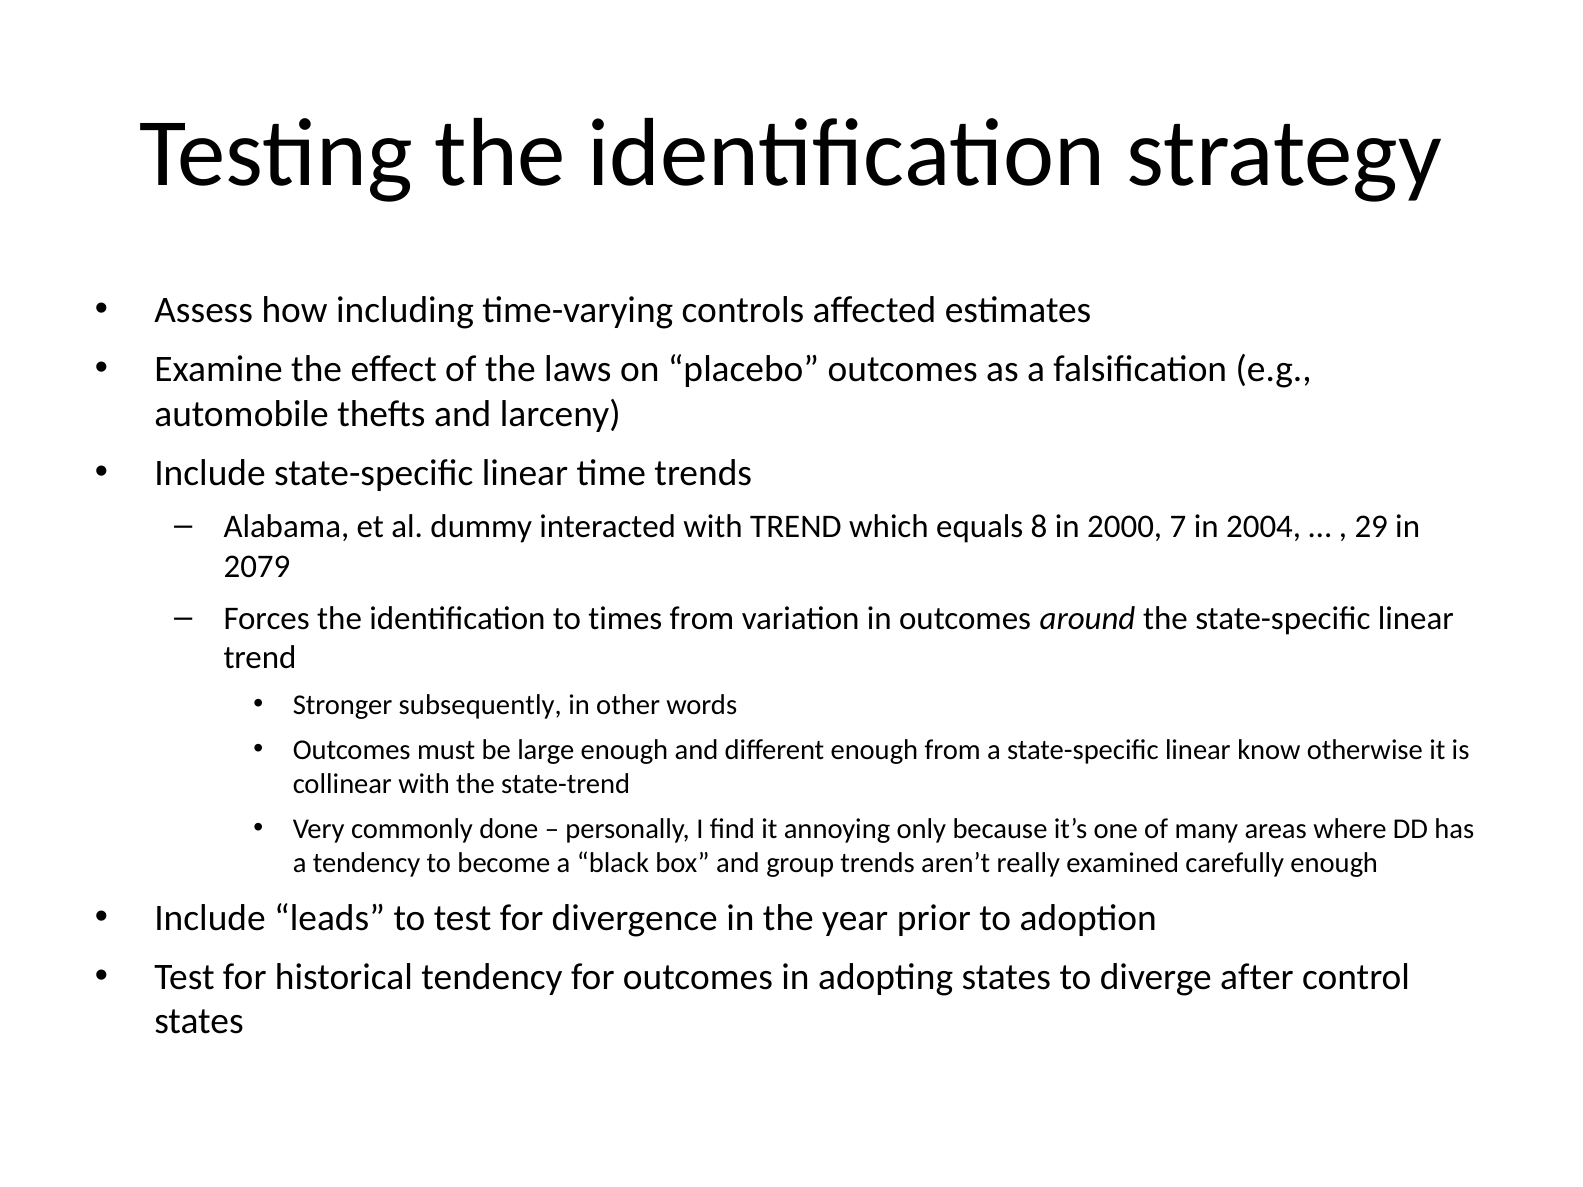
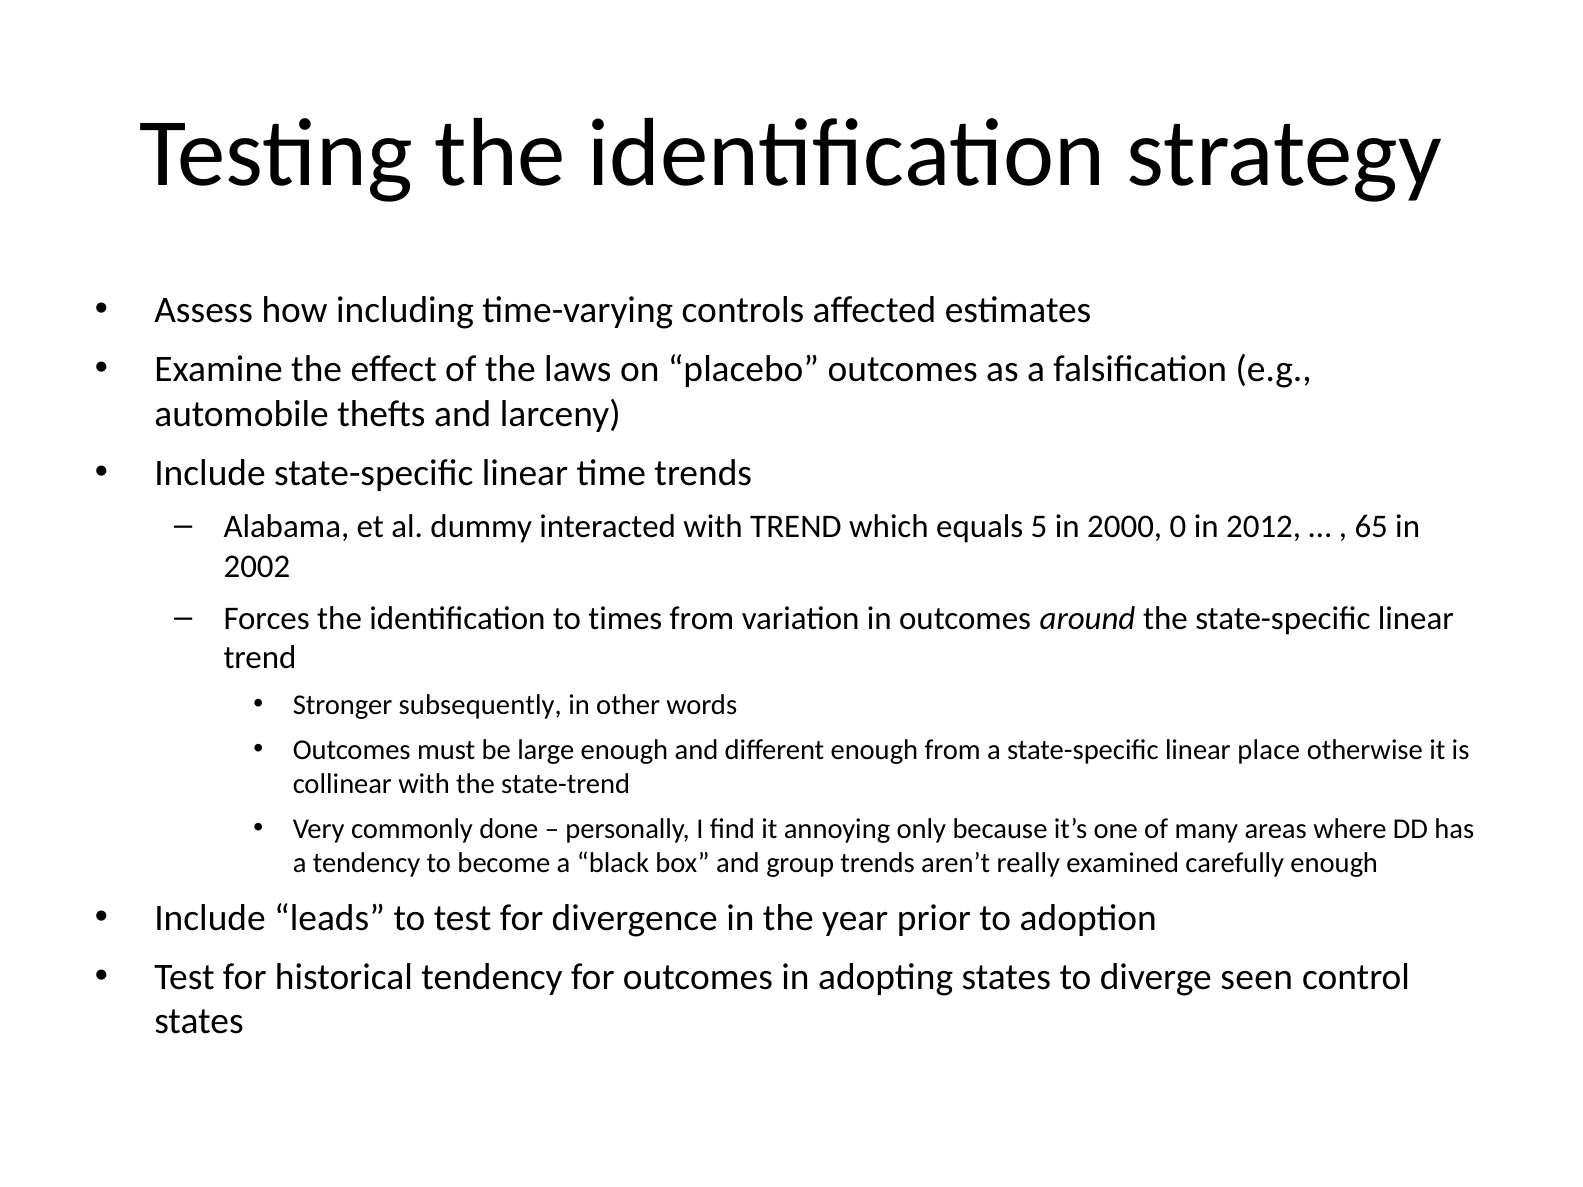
8: 8 -> 5
7: 7 -> 0
2004: 2004 -> 2012
29: 29 -> 65
2079: 2079 -> 2002
know: know -> place
after: after -> seen
